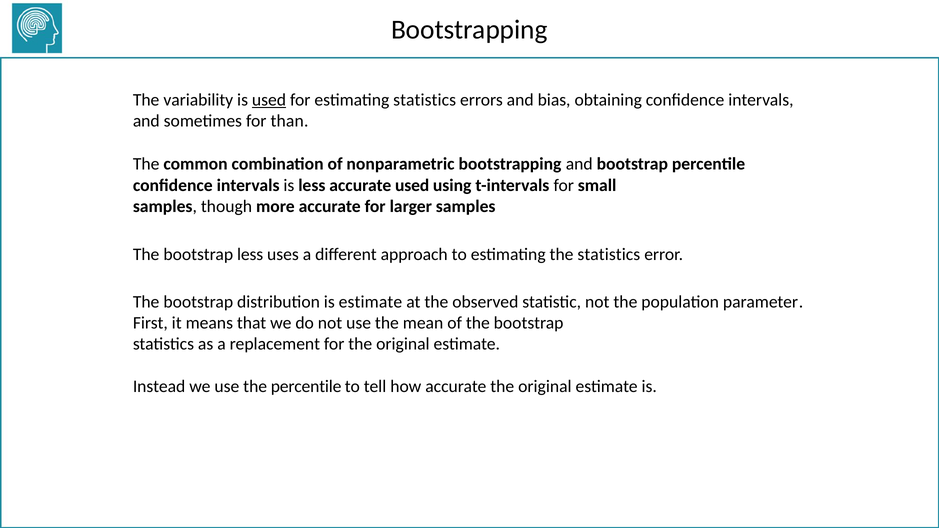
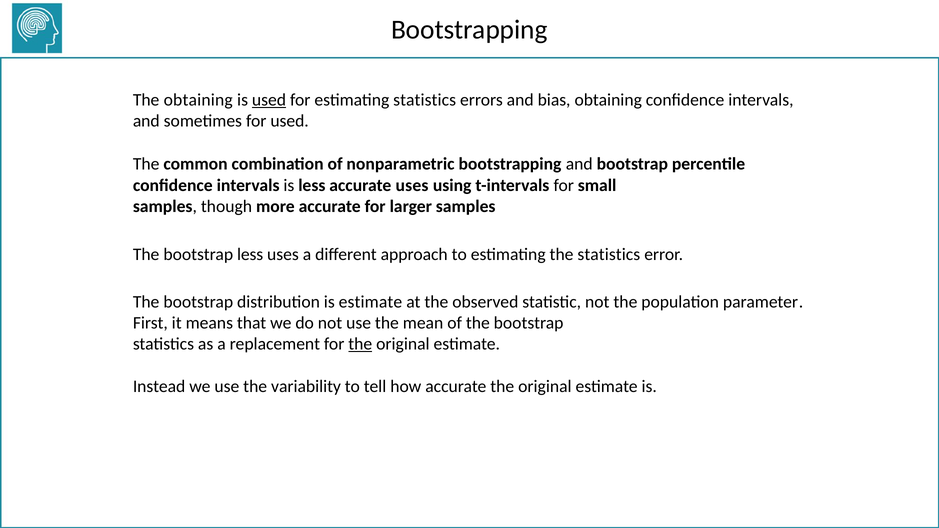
The variability: variability -> obtaining
for than: than -> used
accurate used: used -> uses
the at (360, 344) underline: none -> present
the percentile: percentile -> variability
